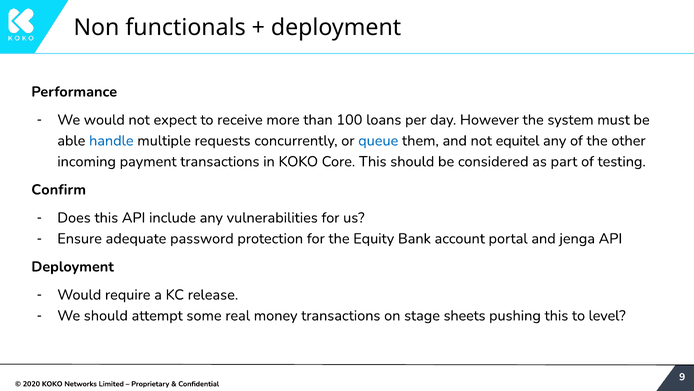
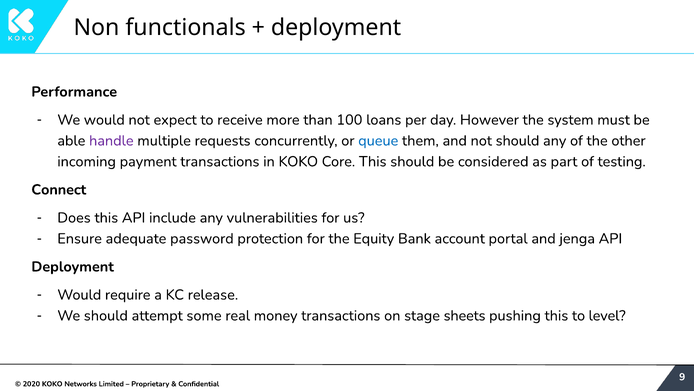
handle colour: blue -> purple
not equitel: equitel -> should
Confirm: Confirm -> Connect
